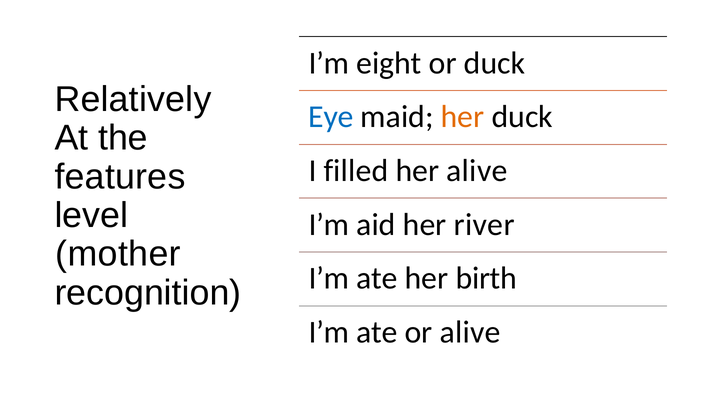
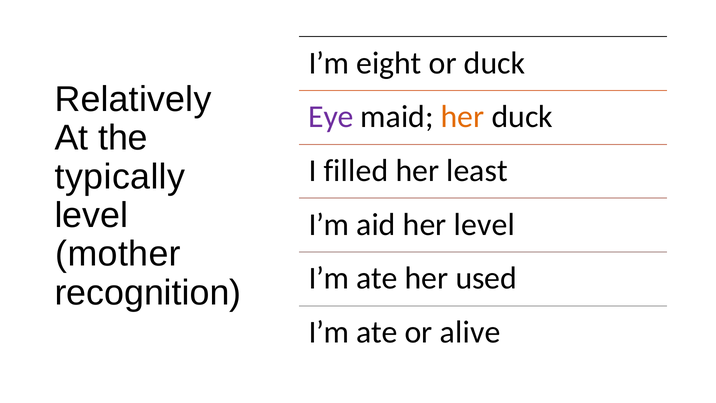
Eye colour: blue -> purple
her alive: alive -> least
features: features -> typically
her river: river -> level
birth: birth -> used
